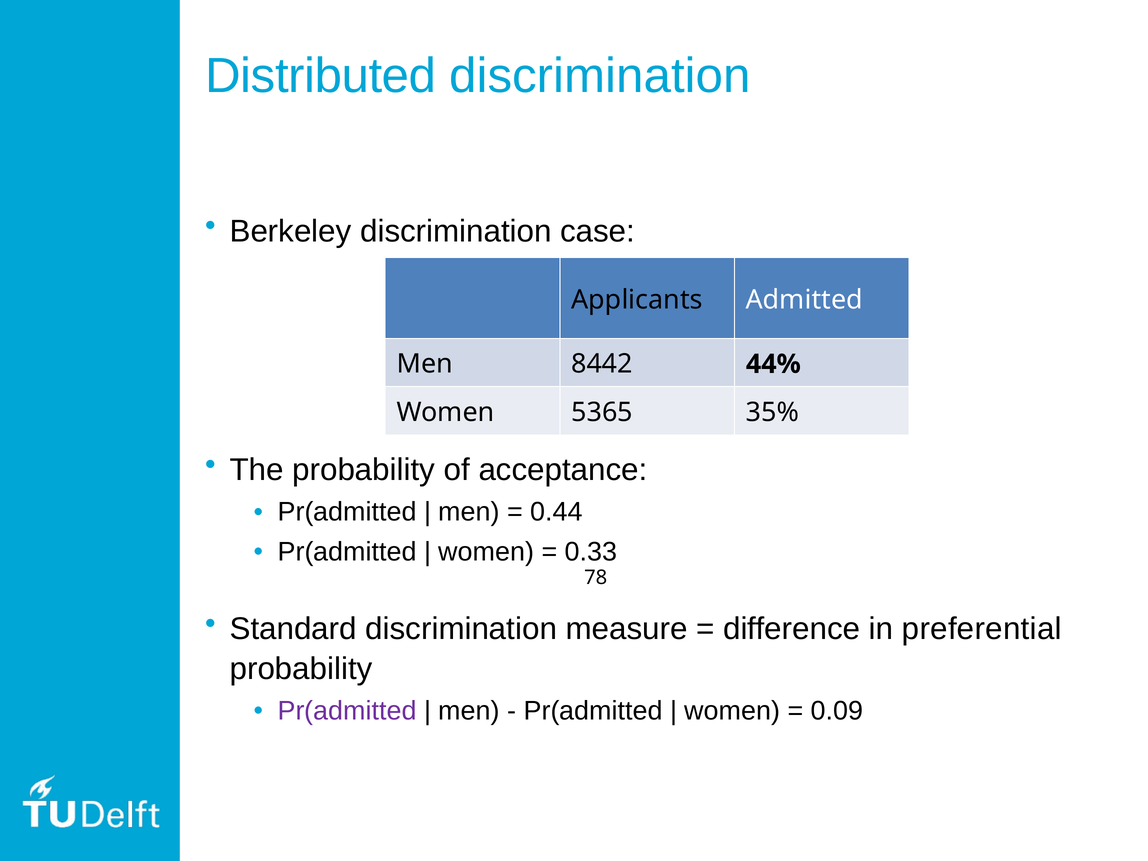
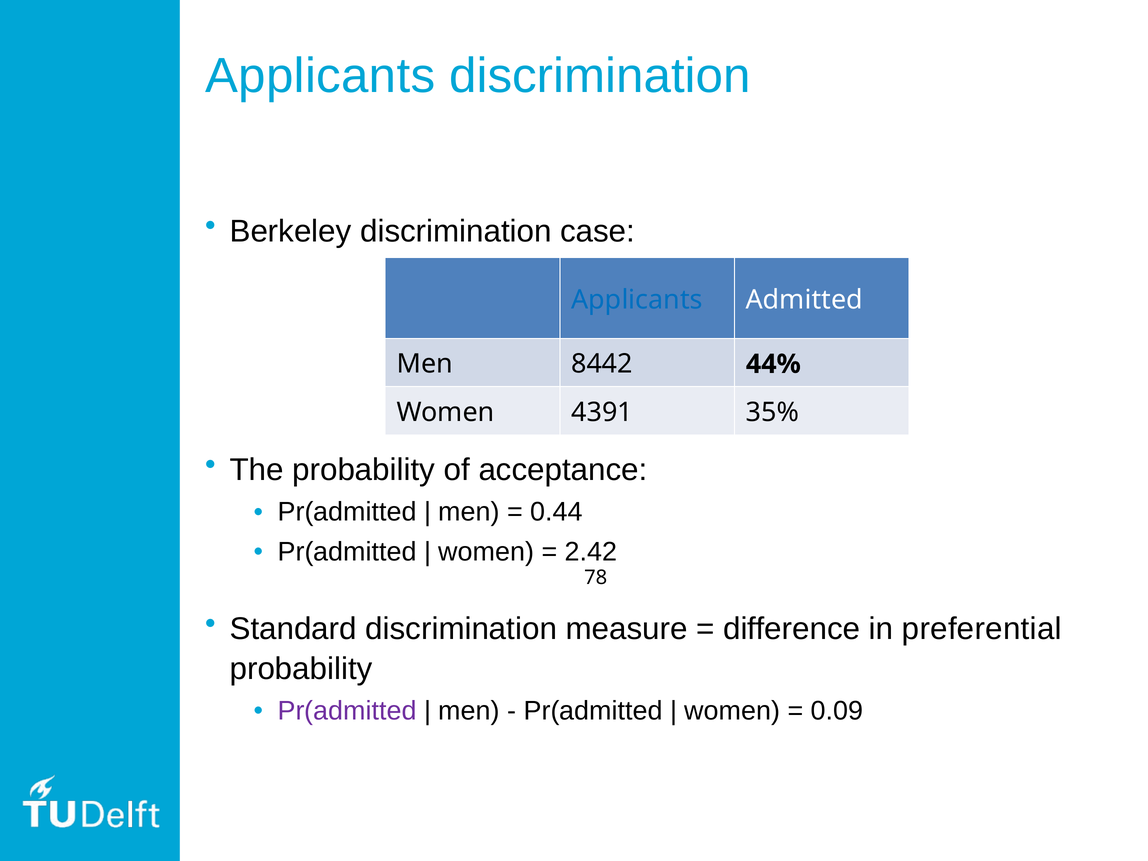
Distributed at (321, 76): Distributed -> Applicants
Applicants at (637, 300) colour: black -> blue
5365: 5365 -> 4391
0.33: 0.33 -> 2.42
